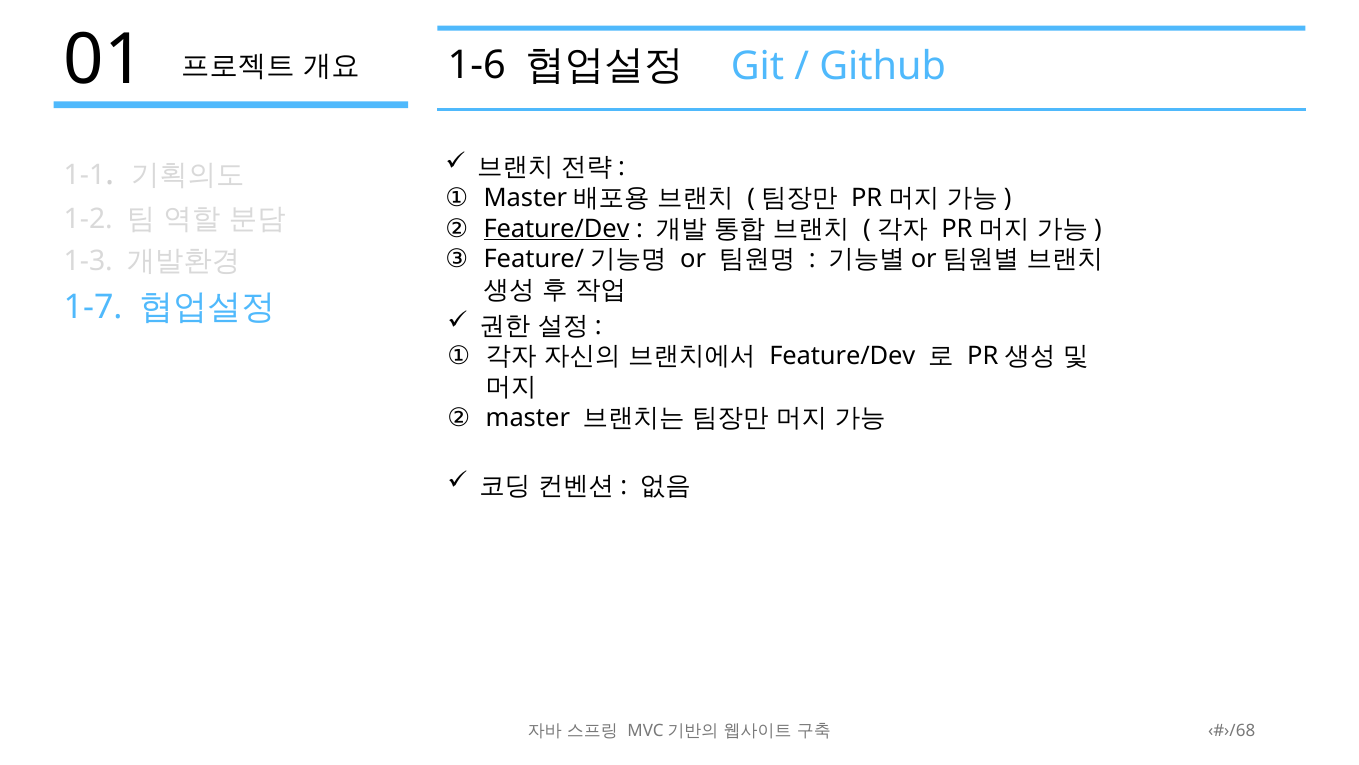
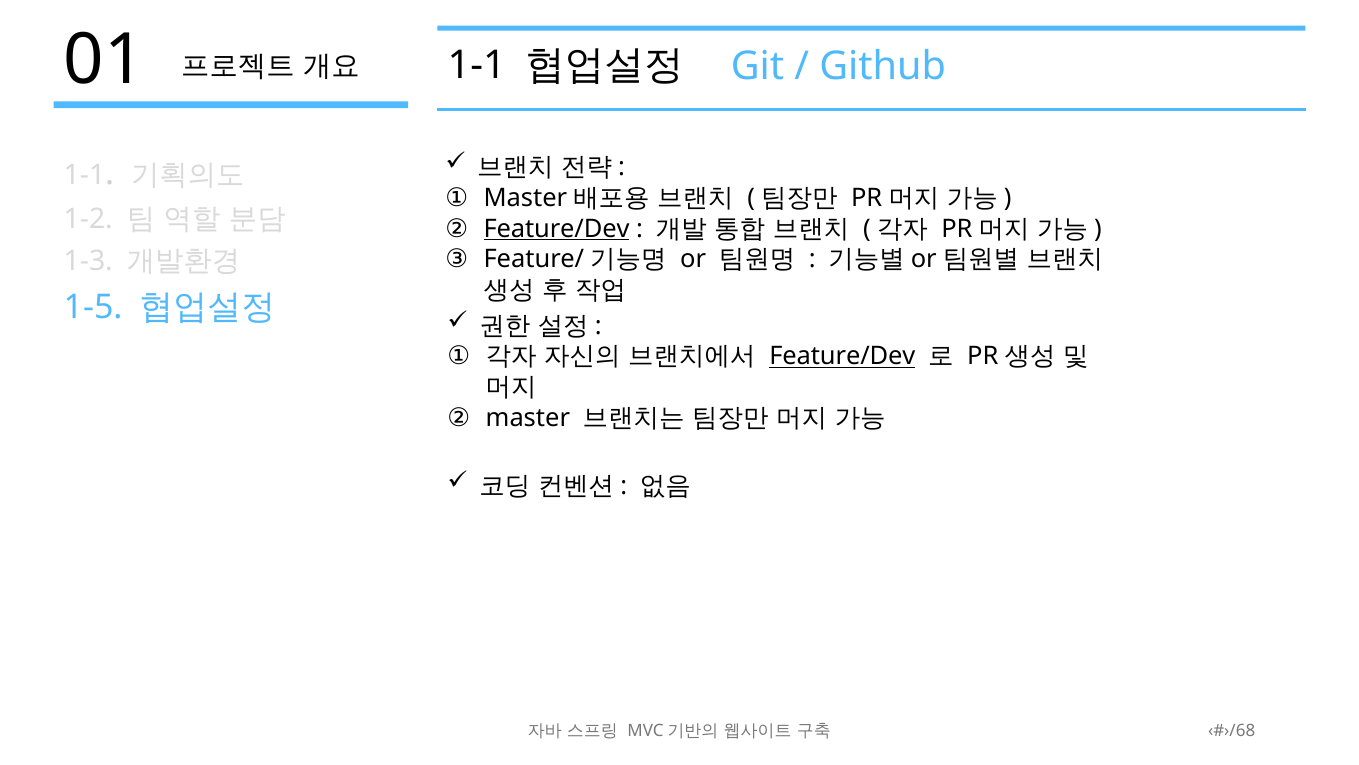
1-6 at (477, 65): 1-6 -> 1-1
1-7: 1-7 -> 1-5
Feature/Dev at (842, 356) underline: none -> present
